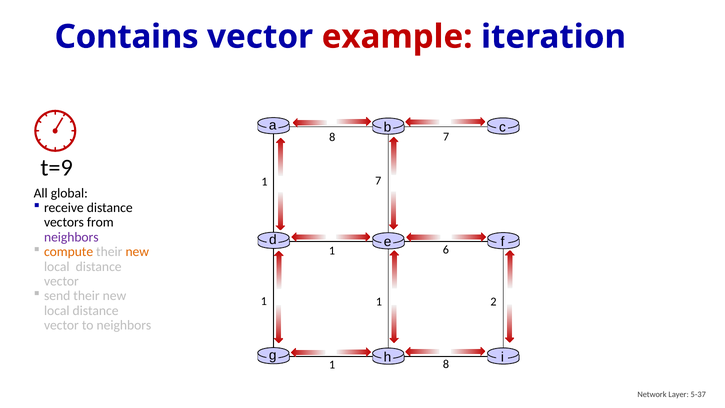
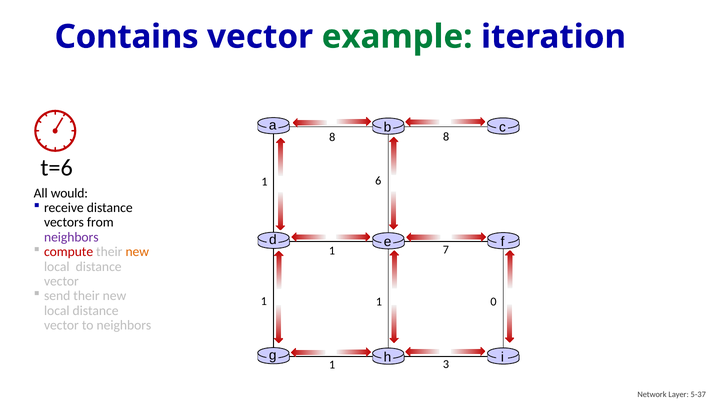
example colour: red -> green
8 7: 7 -> 8
t=9: t=9 -> t=6
1 7: 7 -> 6
global: global -> would
compute colour: orange -> red
6: 6 -> 7
2: 2 -> 0
1 8: 8 -> 3
